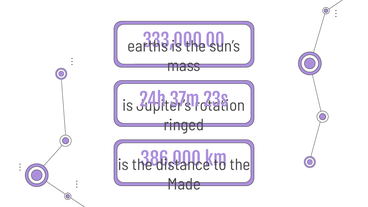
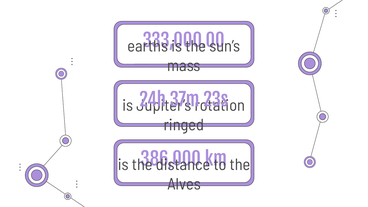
Made: Made -> Alves
